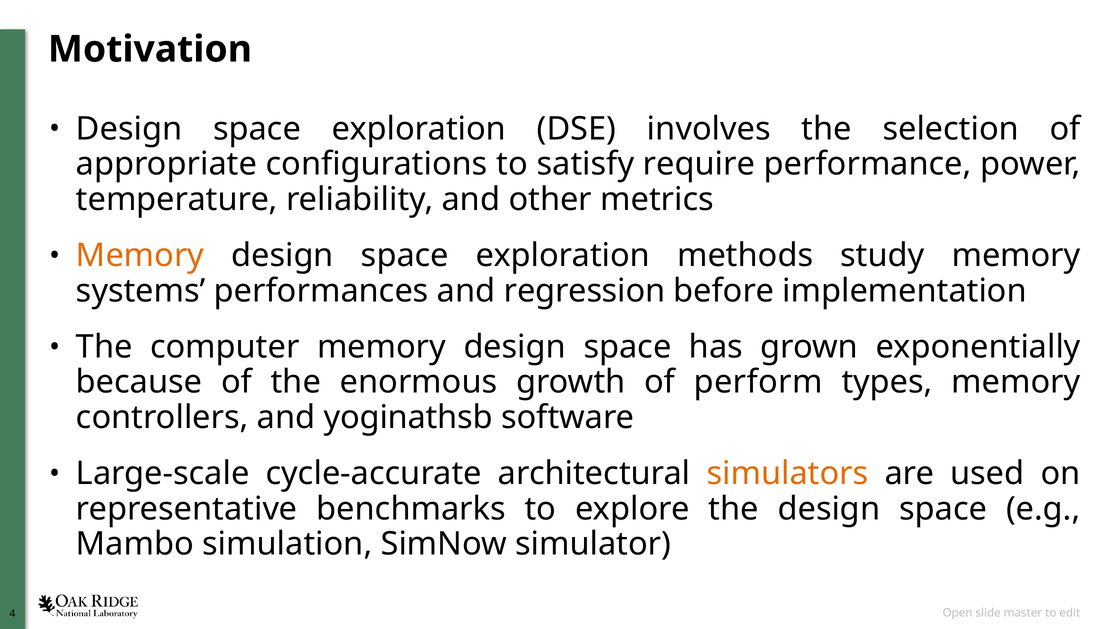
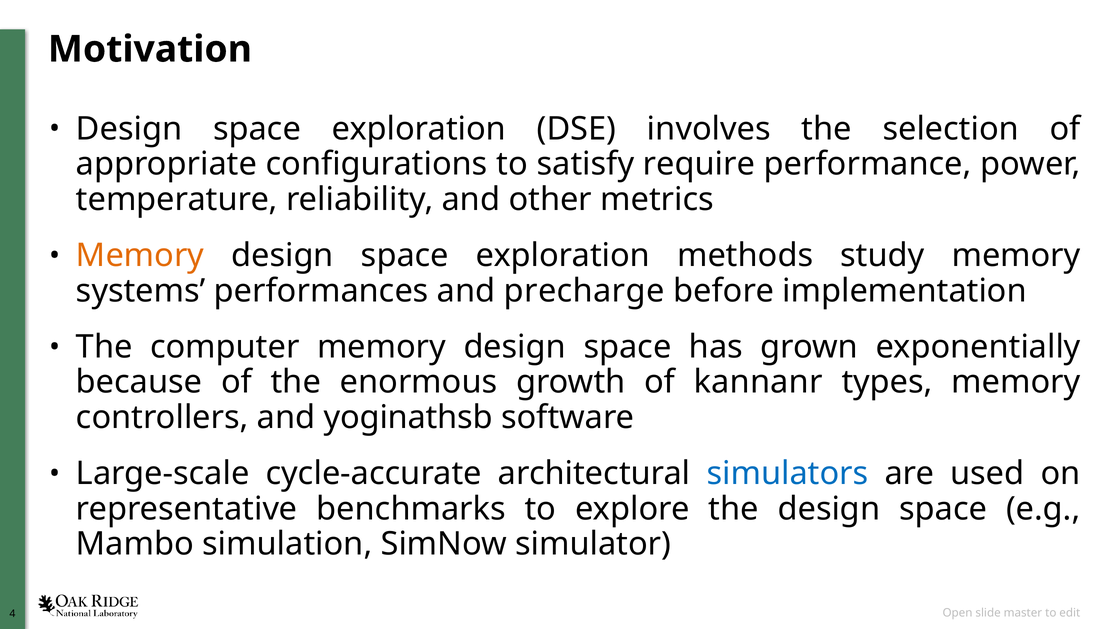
regression: regression -> precharge
perform: perform -> kannanr
simulators colour: orange -> blue
